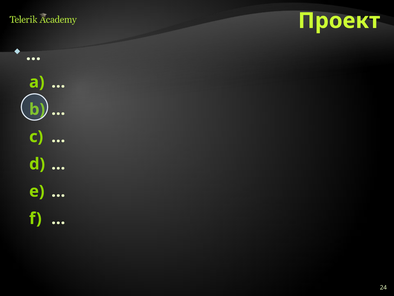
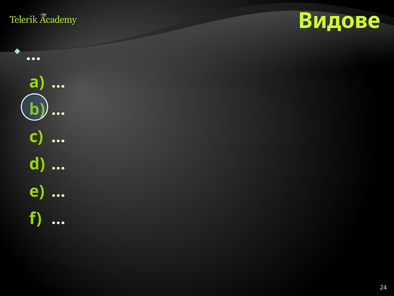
Проект: Проект -> Видове
